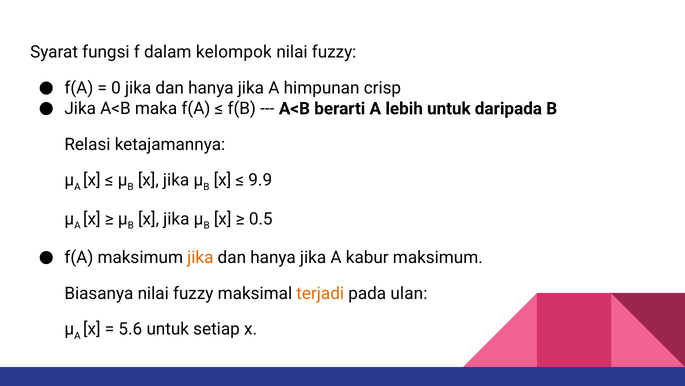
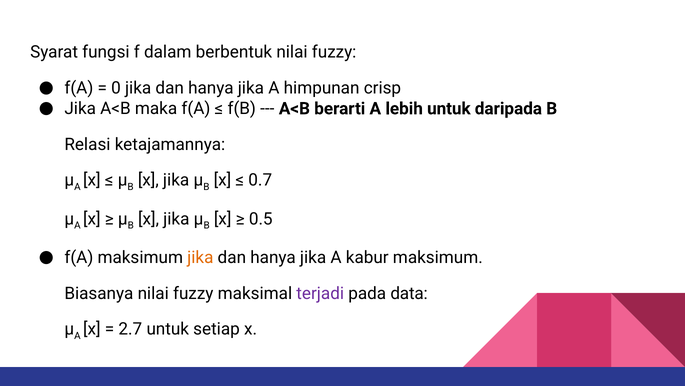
kelompok: kelompok -> berbentuk
9.9: 9.9 -> 0.7
terjadi colour: orange -> purple
ulan: ulan -> data
5.6: 5.6 -> 2.7
